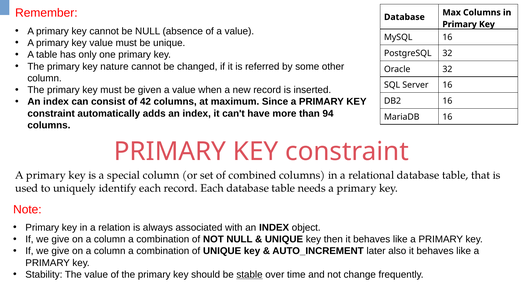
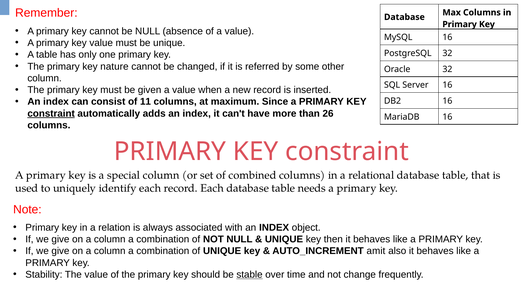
42: 42 -> 11
constraint at (51, 114) underline: none -> present
94: 94 -> 26
later: later -> amit
